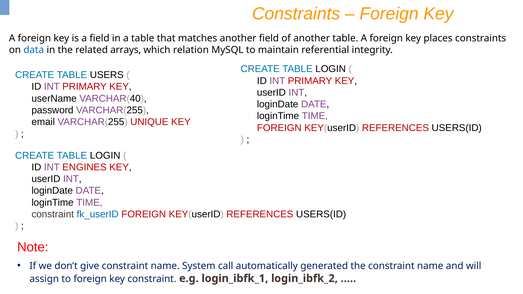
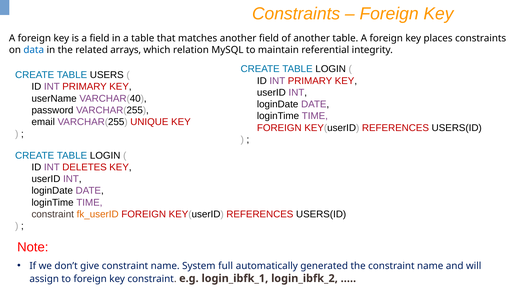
ENGINES: ENGINES -> DELETES
fk_userID colour: blue -> orange
call: call -> full
